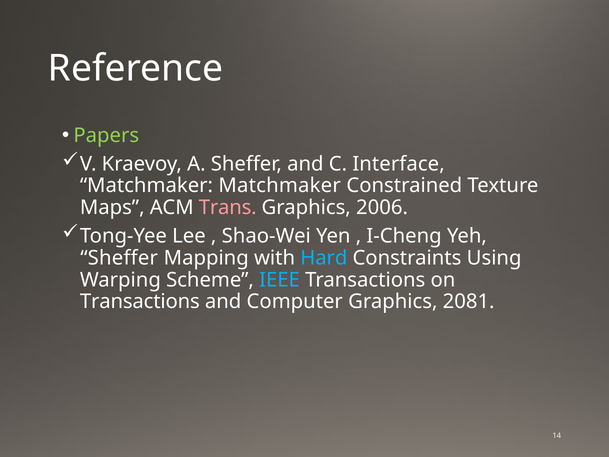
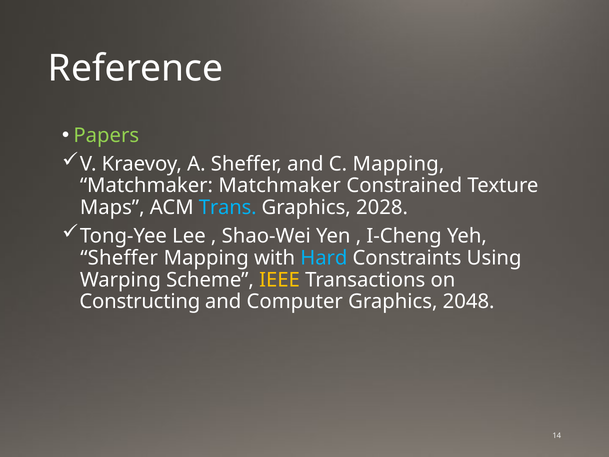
C Interface: Interface -> Mapping
Trans colour: pink -> light blue
2006: 2006 -> 2028
IEEE colour: light blue -> yellow
Transactions at (140, 302): Transactions -> Constructing
2081: 2081 -> 2048
